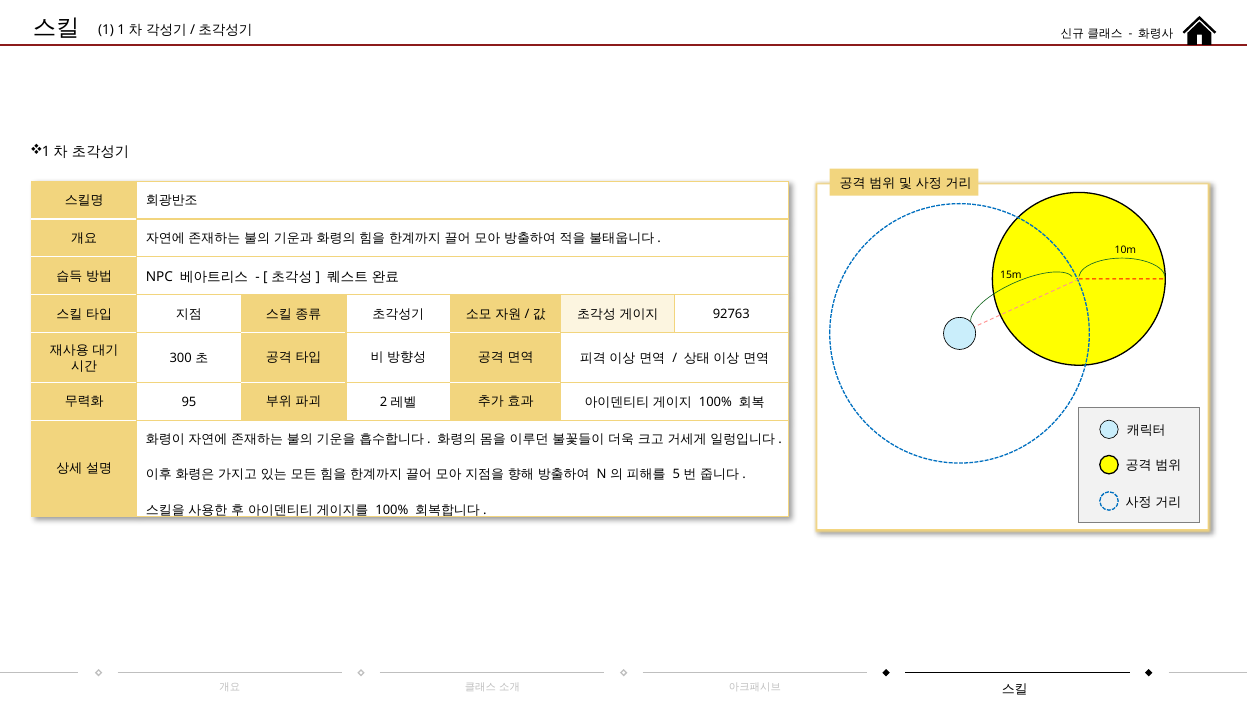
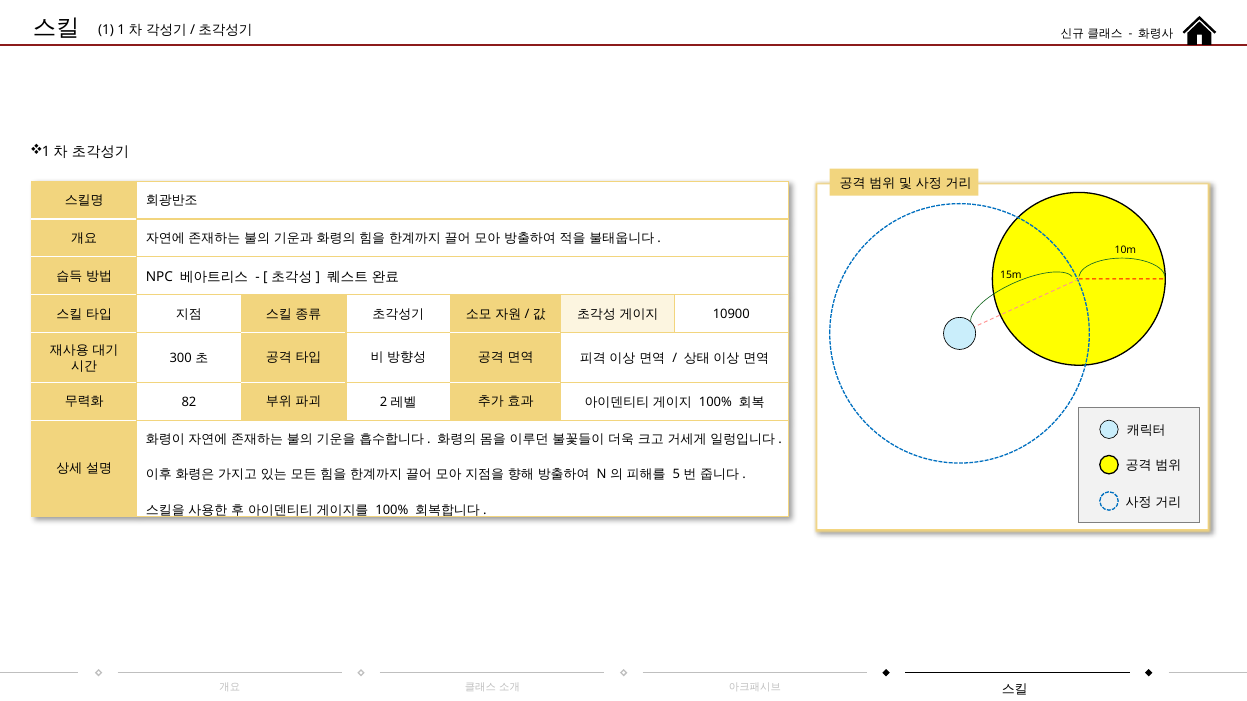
92763: 92763 -> 10900
95: 95 -> 82
